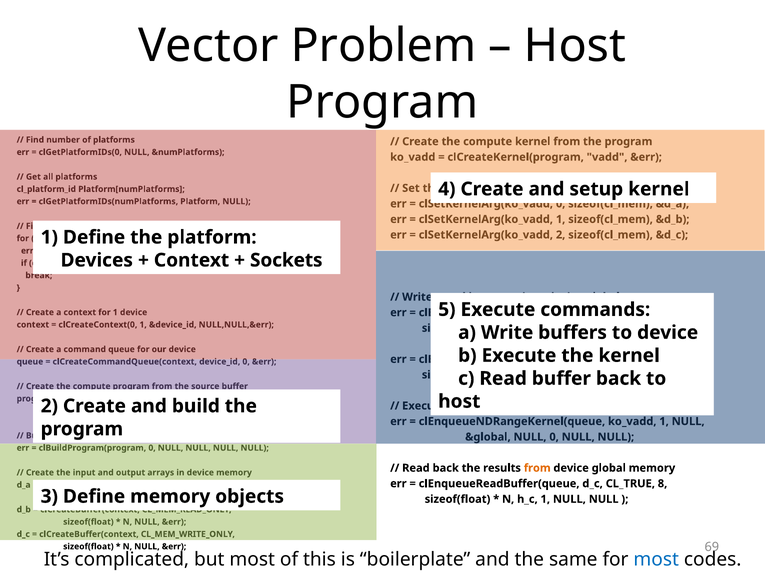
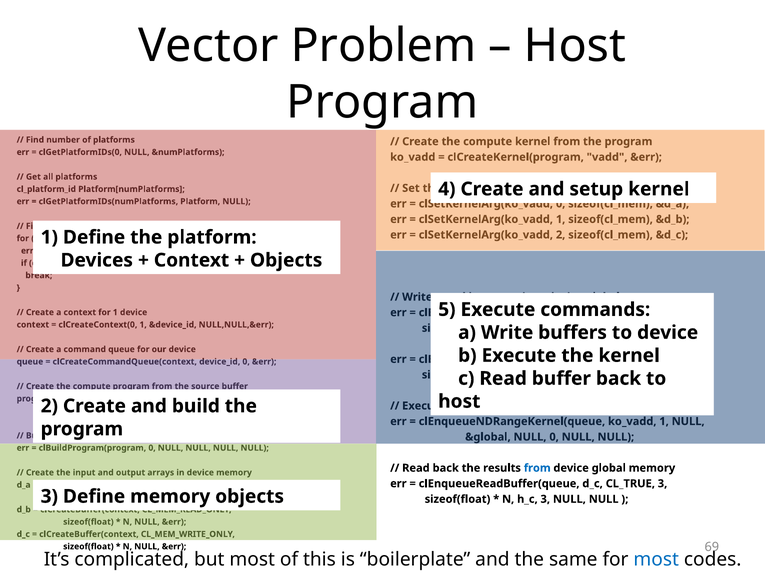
Sockets at (286, 260): Sockets -> Objects
from at (537, 468) colour: orange -> blue
CL_TRUE 8: 8 -> 3
h_c 1: 1 -> 3
